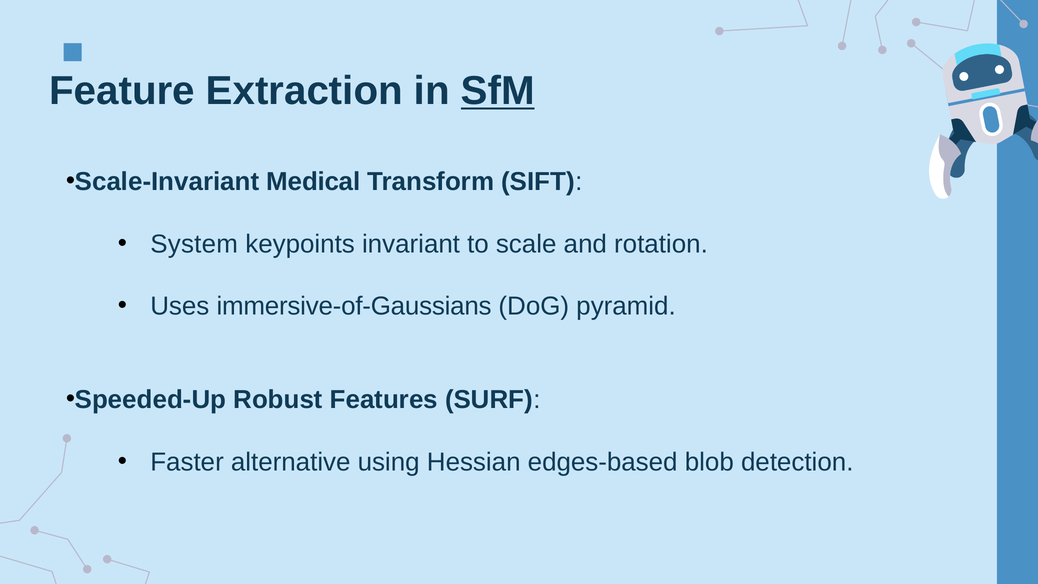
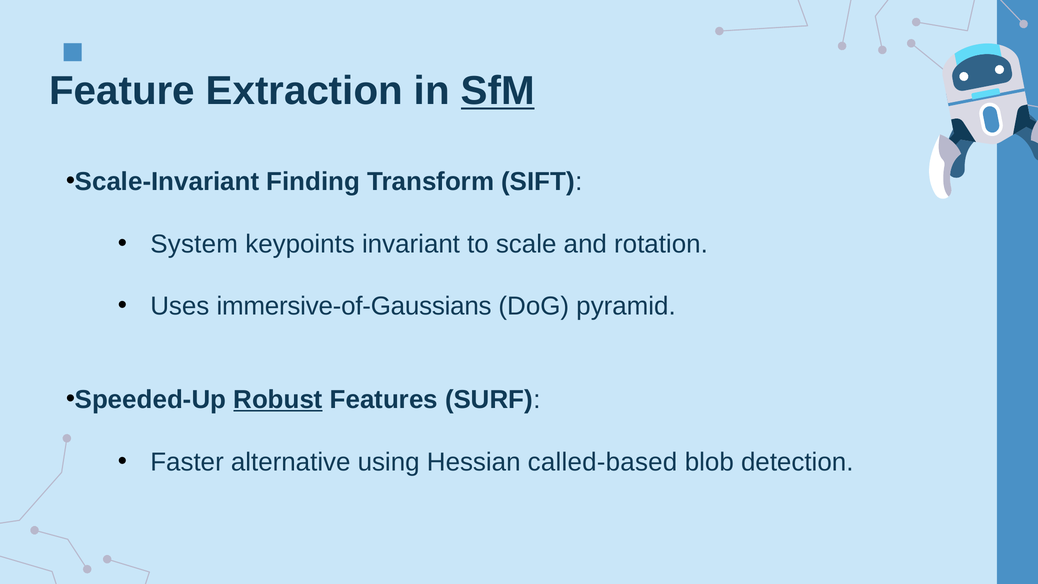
Medical: Medical -> Finding
Robust underline: none -> present
edges-based: edges-based -> called-based
